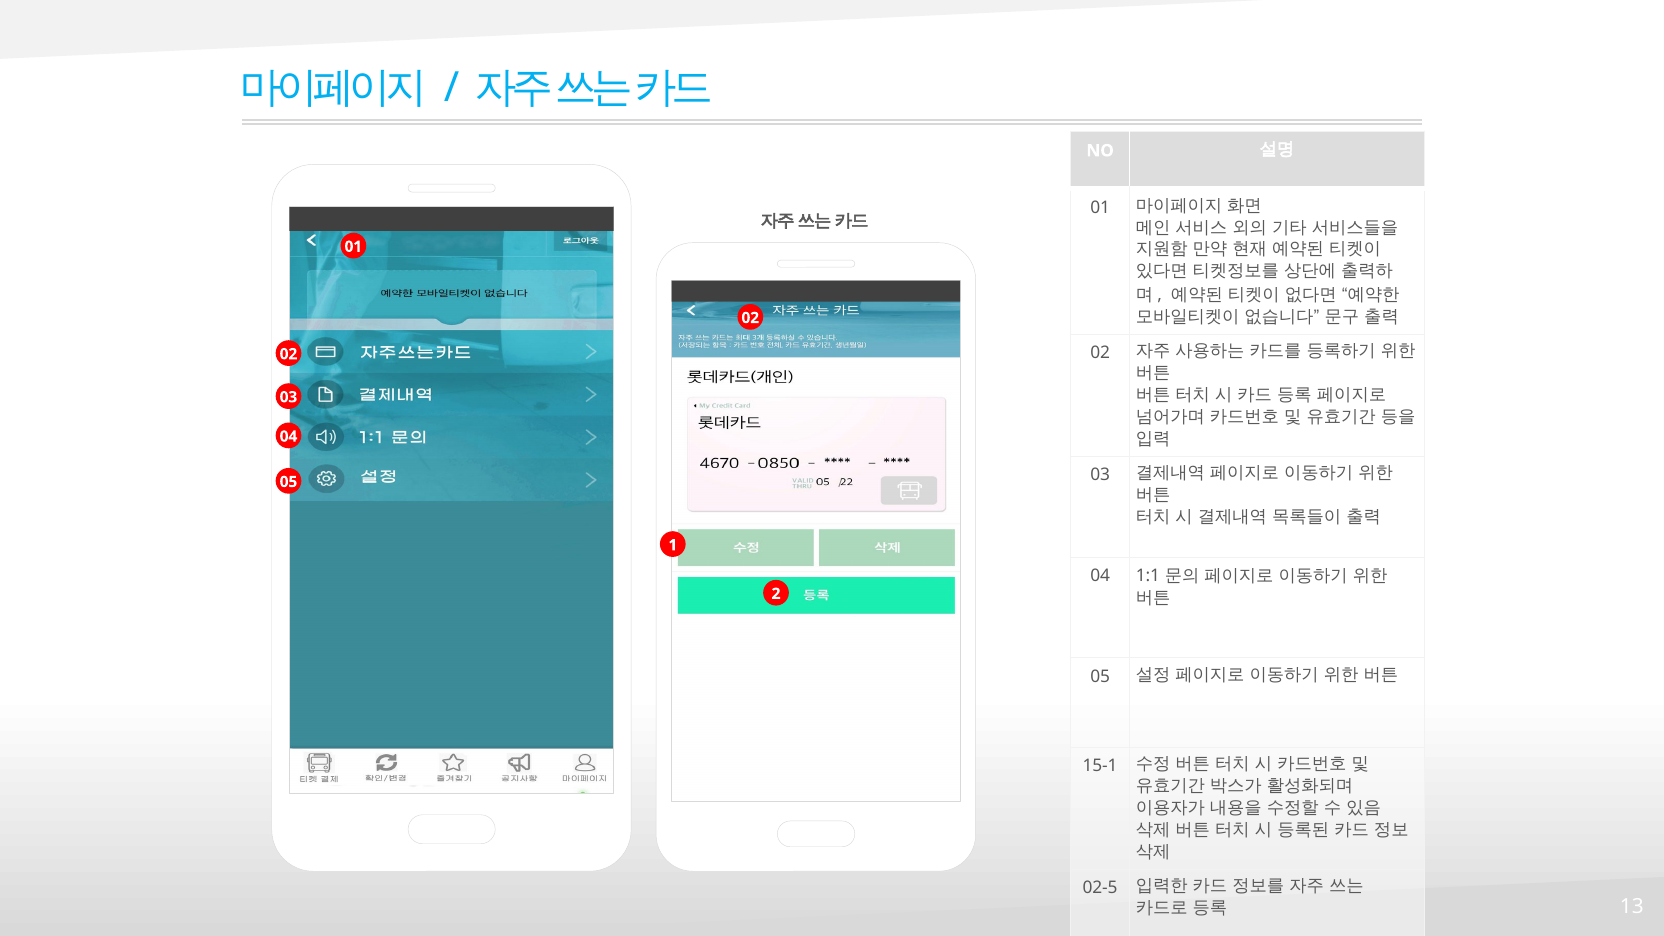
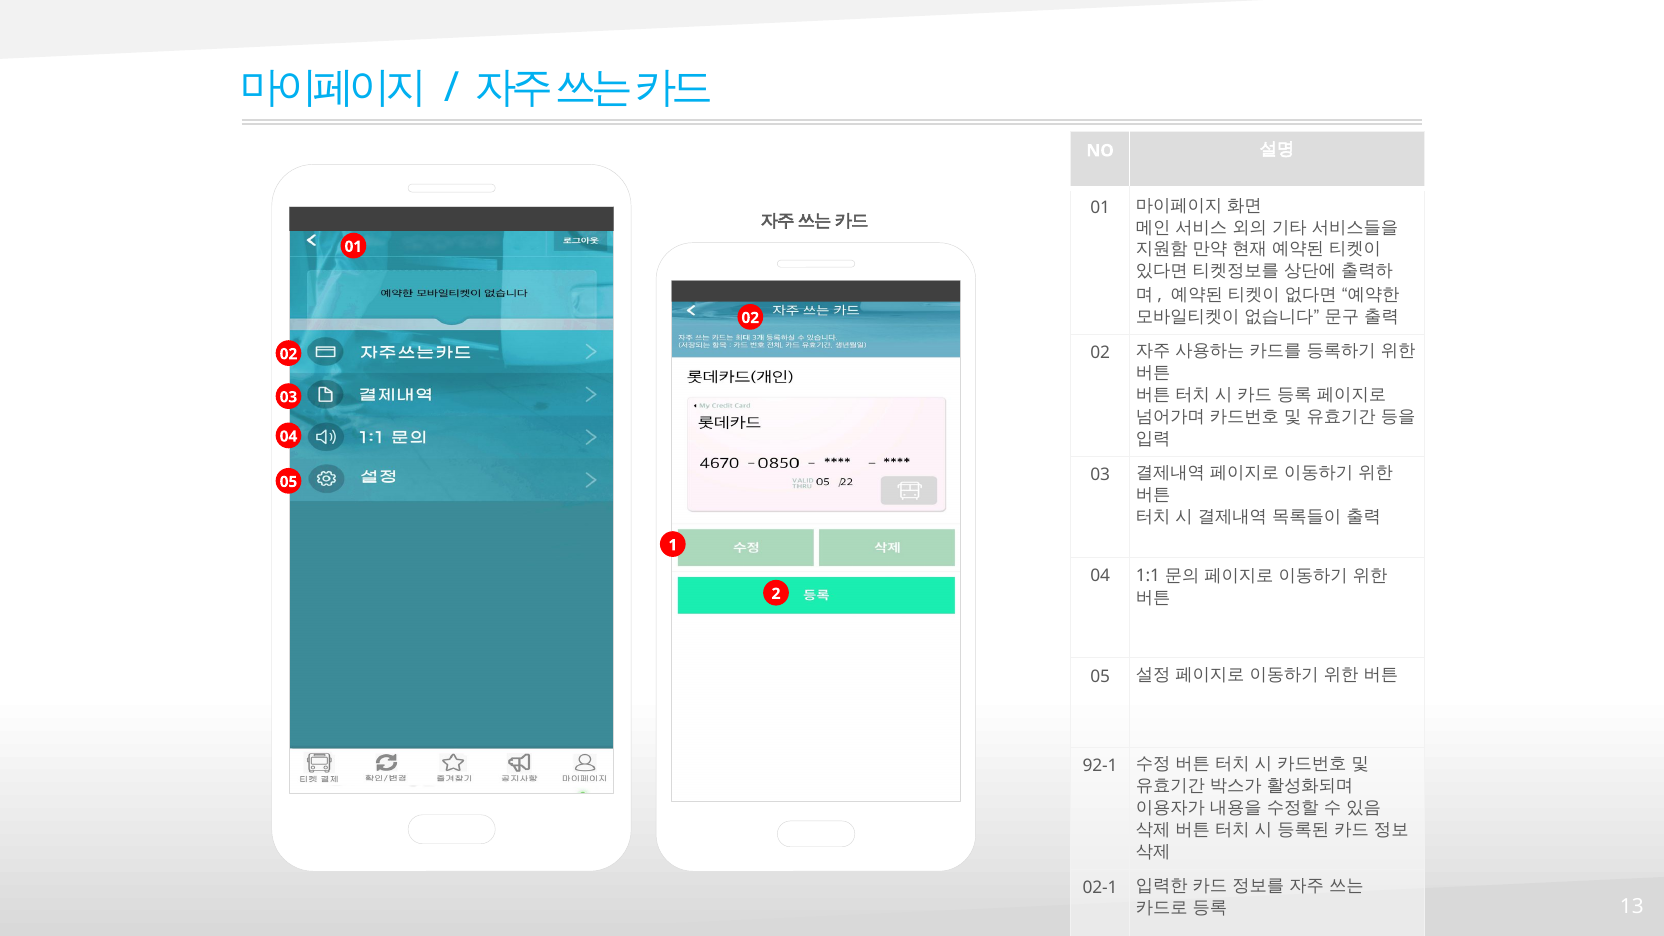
15-1: 15-1 -> 92-1
02-5: 02-5 -> 02-1
